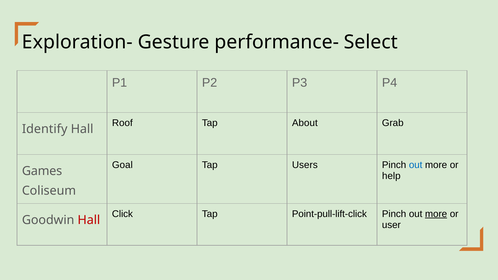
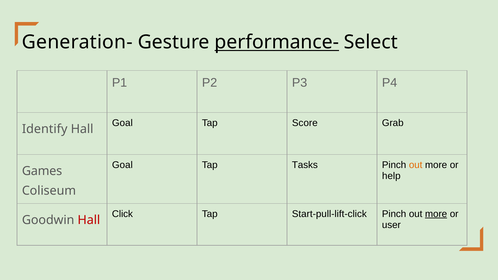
Exploration-: Exploration- -> Generation-
performance- underline: none -> present
Roof at (122, 123): Roof -> Goal
About: About -> Score
Users: Users -> Tasks
out at (416, 165) colour: blue -> orange
Point-pull-lift-click: Point-pull-lift-click -> Start-pull-lift-click
